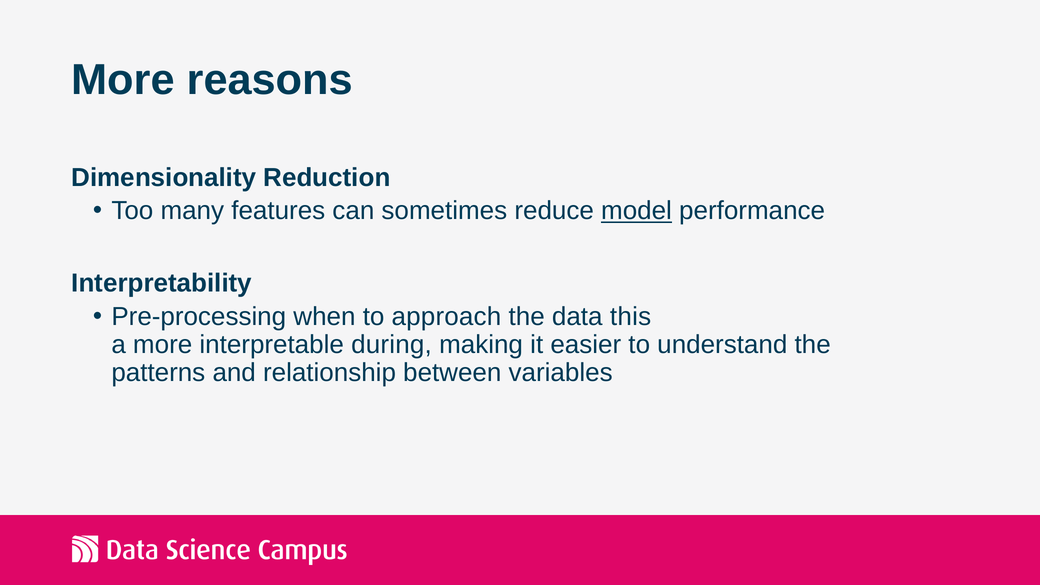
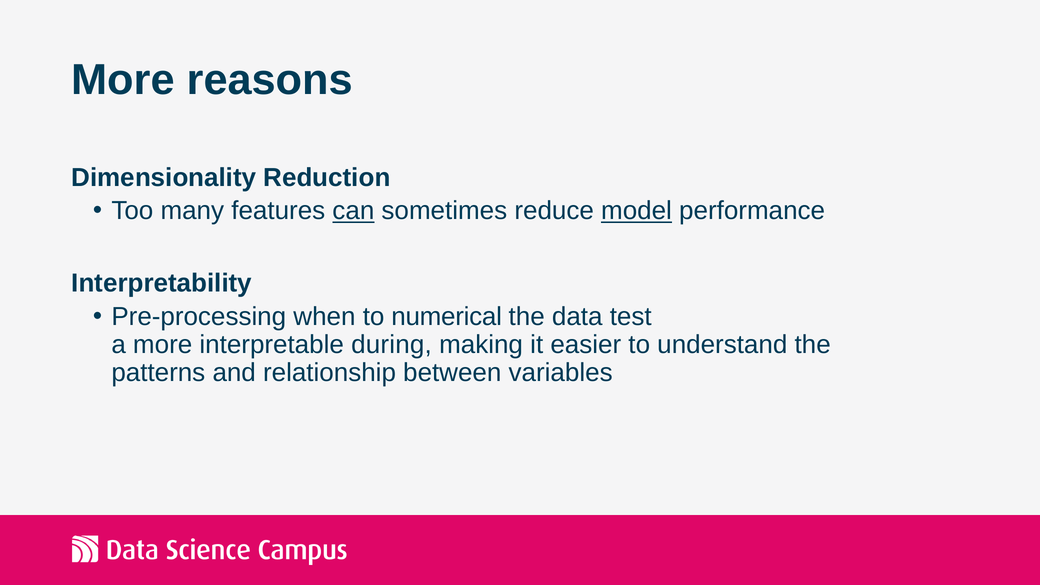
can underline: none -> present
approach: approach -> numerical
this: this -> test
